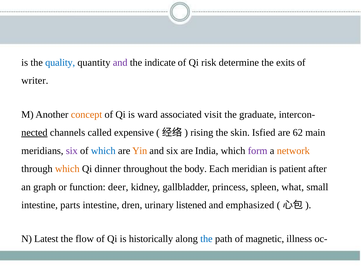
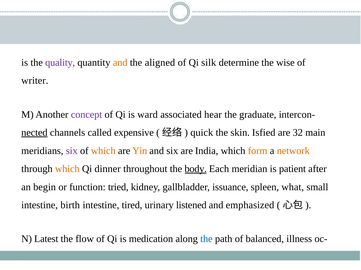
quality colour: blue -> purple
and at (120, 63) colour: purple -> orange
indicate: indicate -> aligned
risk: risk -> silk
exits: exits -> wise
concept colour: orange -> purple
visit: visit -> hear
rising: rising -> quick
62: 62 -> 32
which at (103, 151) colour: blue -> orange
form colour: purple -> orange
body underline: none -> present
graph: graph -> begin
deer: deer -> tried
princess: princess -> issuance
parts: parts -> birth
dren: dren -> tired
historically: historically -> medication
magnetic: magnetic -> balanced
